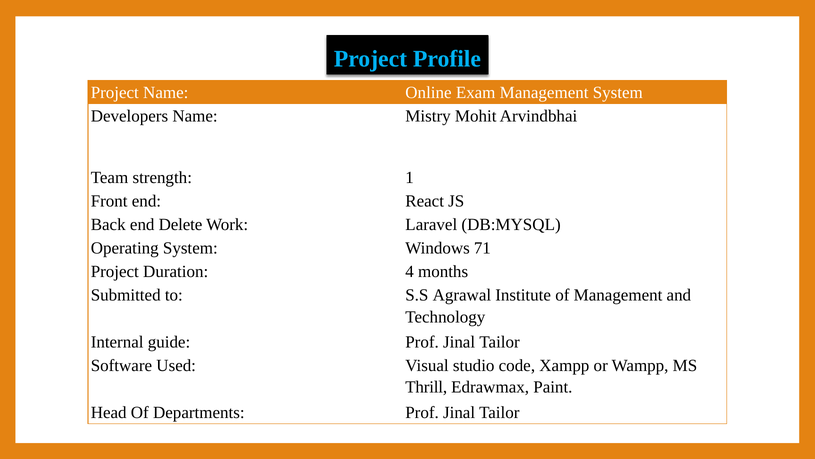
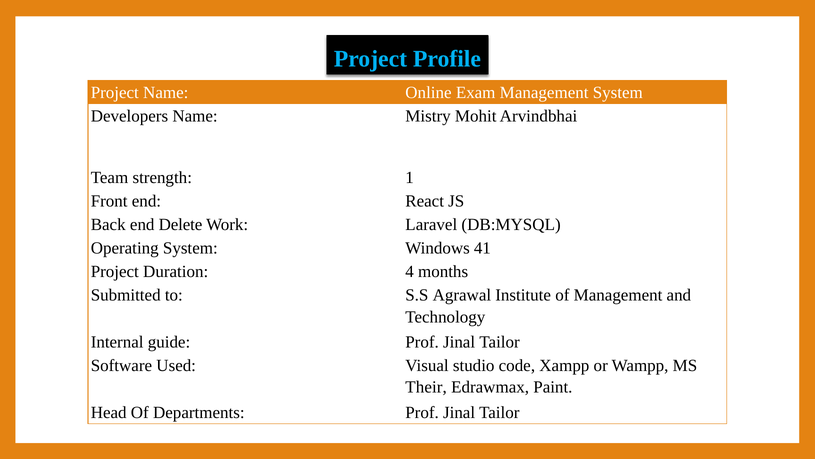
71: 71 -> 41
Thrill: Thrill -> Their
